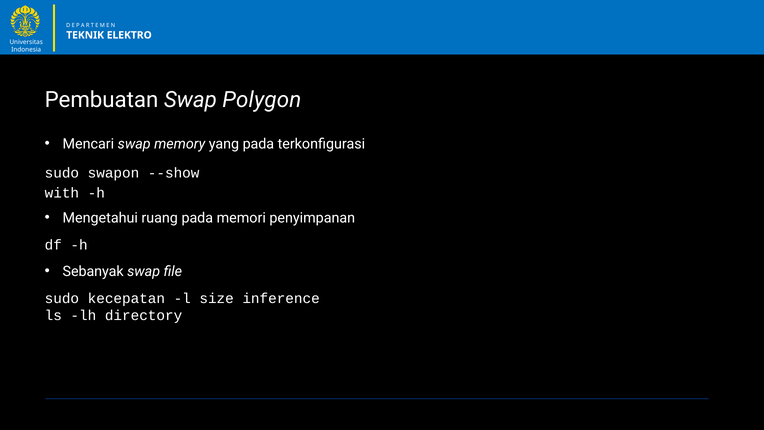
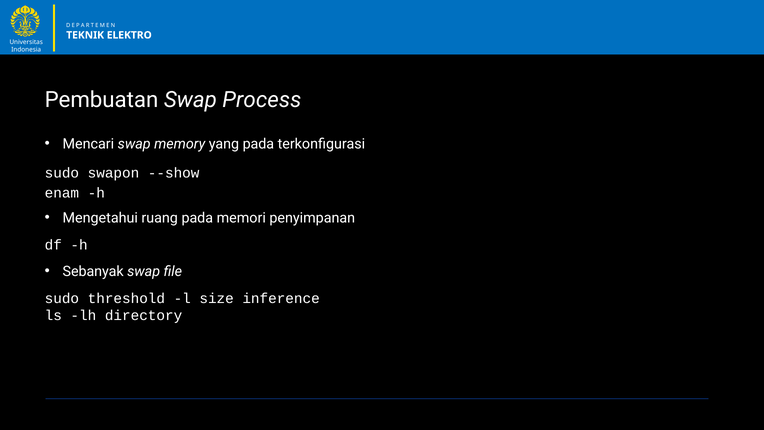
Polygon: Polygon -> Process
with: with -> enam
kecepatan: kecepatan -> threshold
